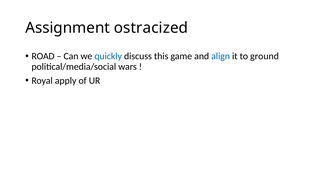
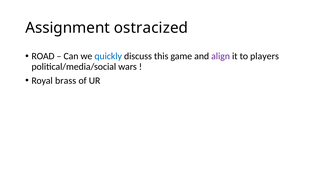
align colour: blue -> purple
ground: ground -> players
apply: apply -> brass
